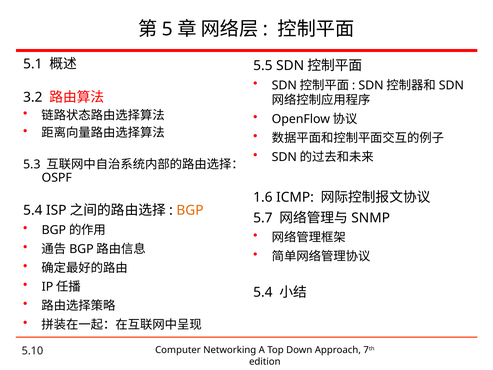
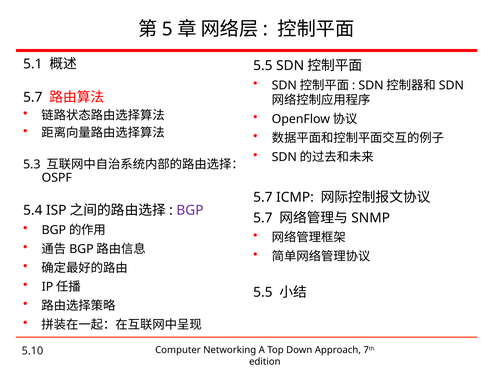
3.2 at (33, 97): 3.2 -> 5.7
1.6 at (263, 197): 1.6 -> 5.7
BGP colour: orange -> purple
5.4 at (263, 292): 5.4 -> 5.5
